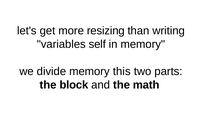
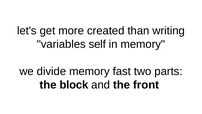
resizing: resizing -> created
this: this -> fast
math: math -> front
